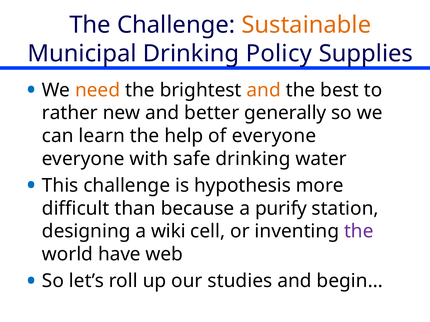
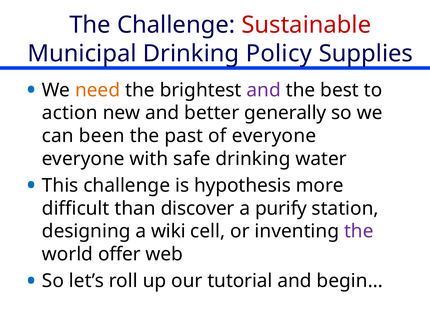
Sustainable colour: orange -> red
and at (264, 90) colour: orange -> purple
rather: rather -> action
learn: learn -> been
help: help -> past
because: because -> discover
have: have -> offer
studies: studies -> tutorial
